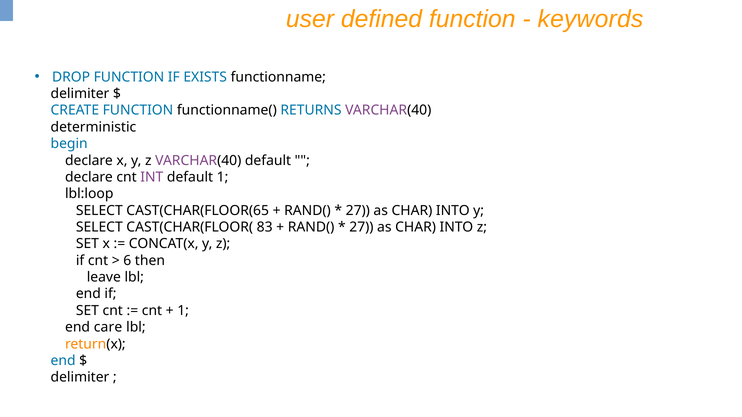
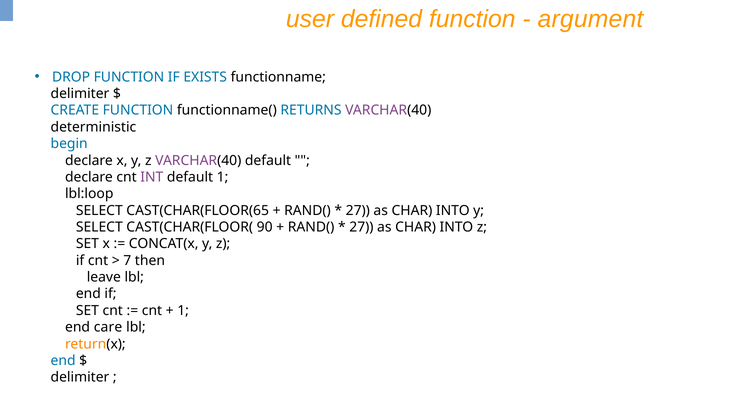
keywords: keywords -> argument
83: 83 -> 90
6: 6 -> 7
